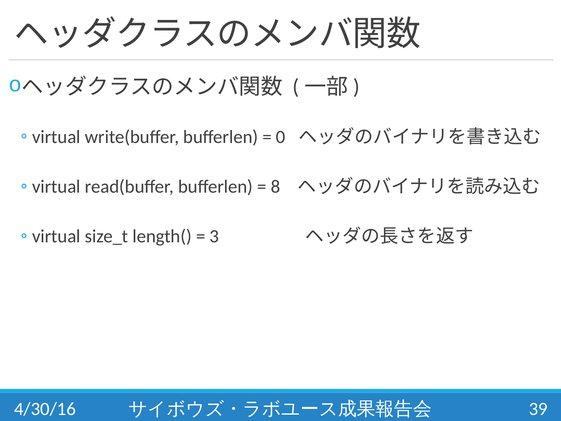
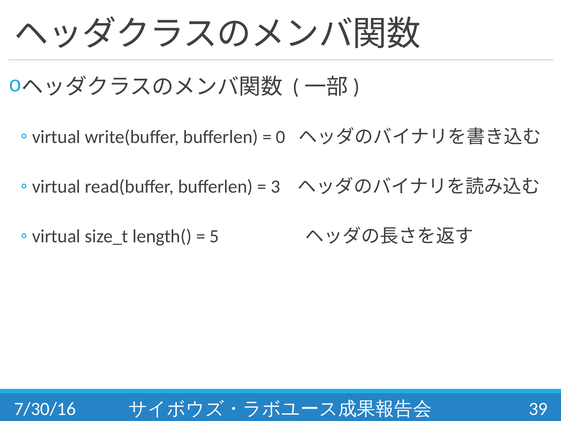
8: 8 -> 3
3: 3 -> 5
4/30/16: 4/30/16 -> 7/30/16
